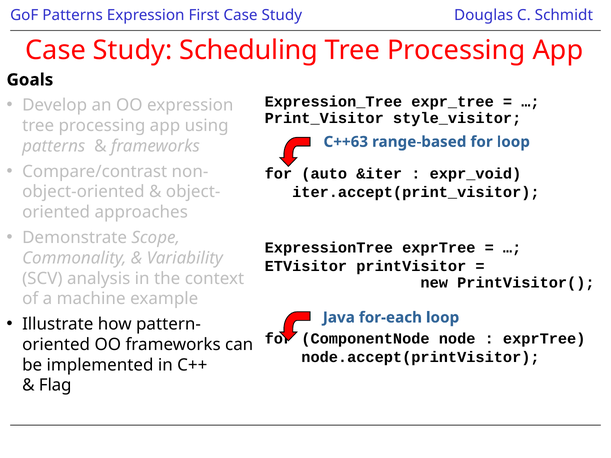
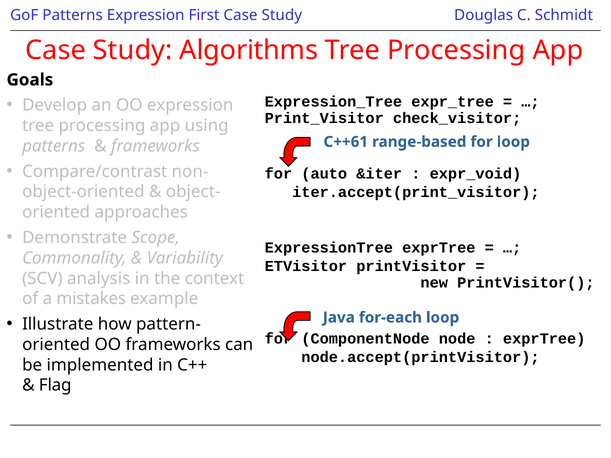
Scheduling: Scheduling -> Algorithms
style_visitor: style_visitor -> check_visitor
C++63: C++63 -> C++61
machine: machine -> mistakes
